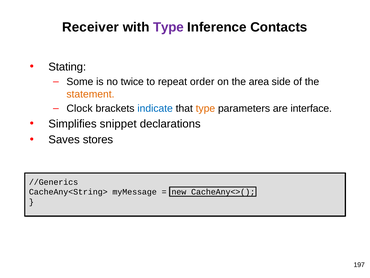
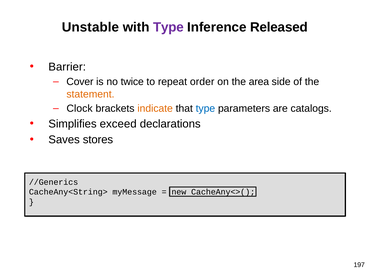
Receiver: Receiver -> Unstable
Contacts: Contacts -> Released
Stating: Stating -> Barrier
Some: Some -> Cover
indicate colour: blue -> orange
type at (205, 108) colour: orange -> blue
interface: interface -> catalogs
snippet: snippet -> exceed
